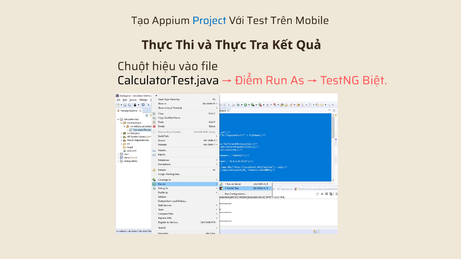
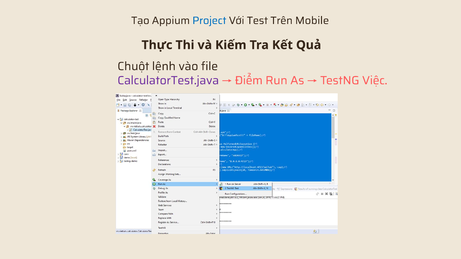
và Thực: Thực -> Kiếm
hiệu: hiệu -> lệnh
CalculatorTest.java colour: black -> purple
Biệt: Biệt -> Việc
